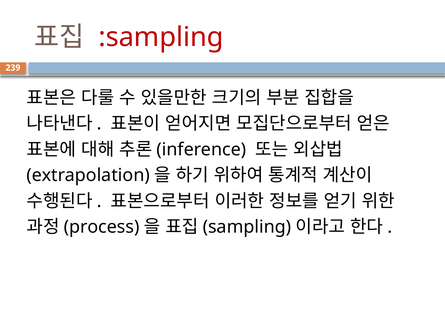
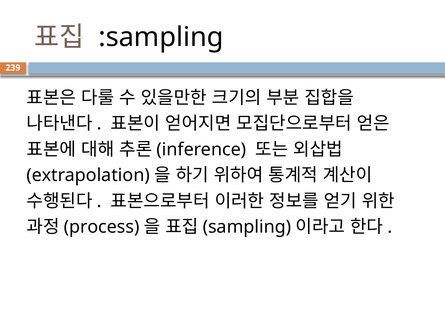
:sampling colour: red -> black
